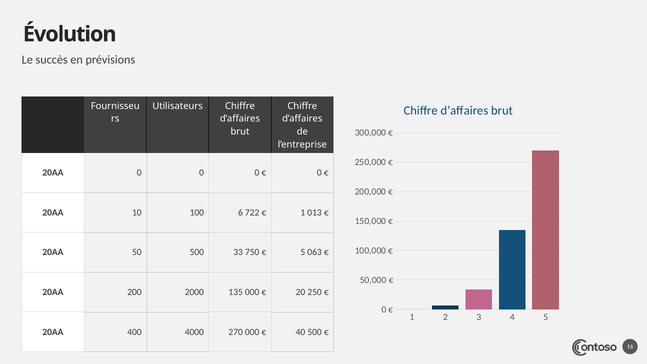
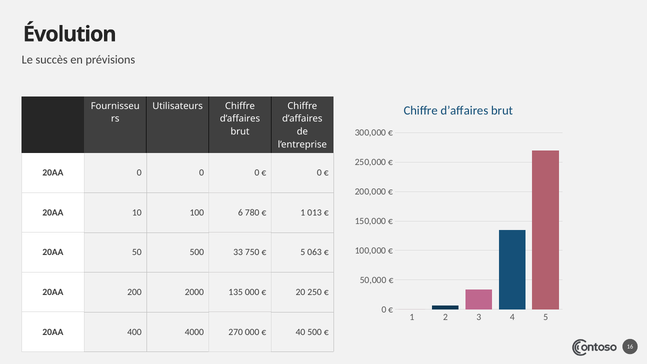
722: 722 -> 780
